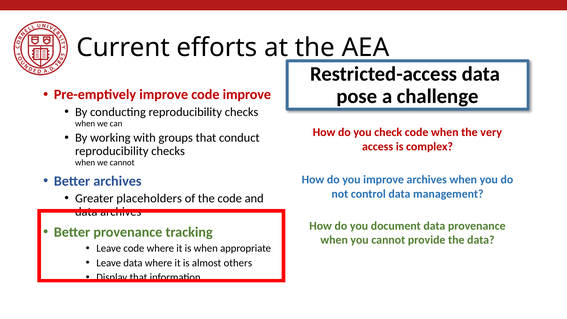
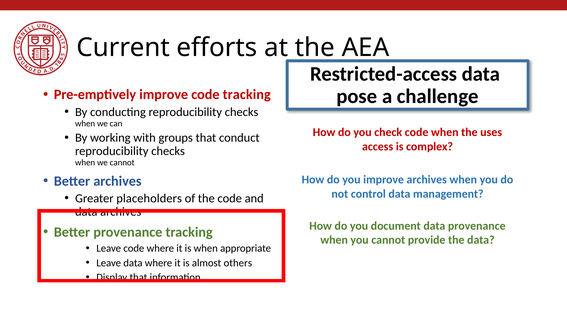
code improve: improve -> tracking
very: very -> uses
